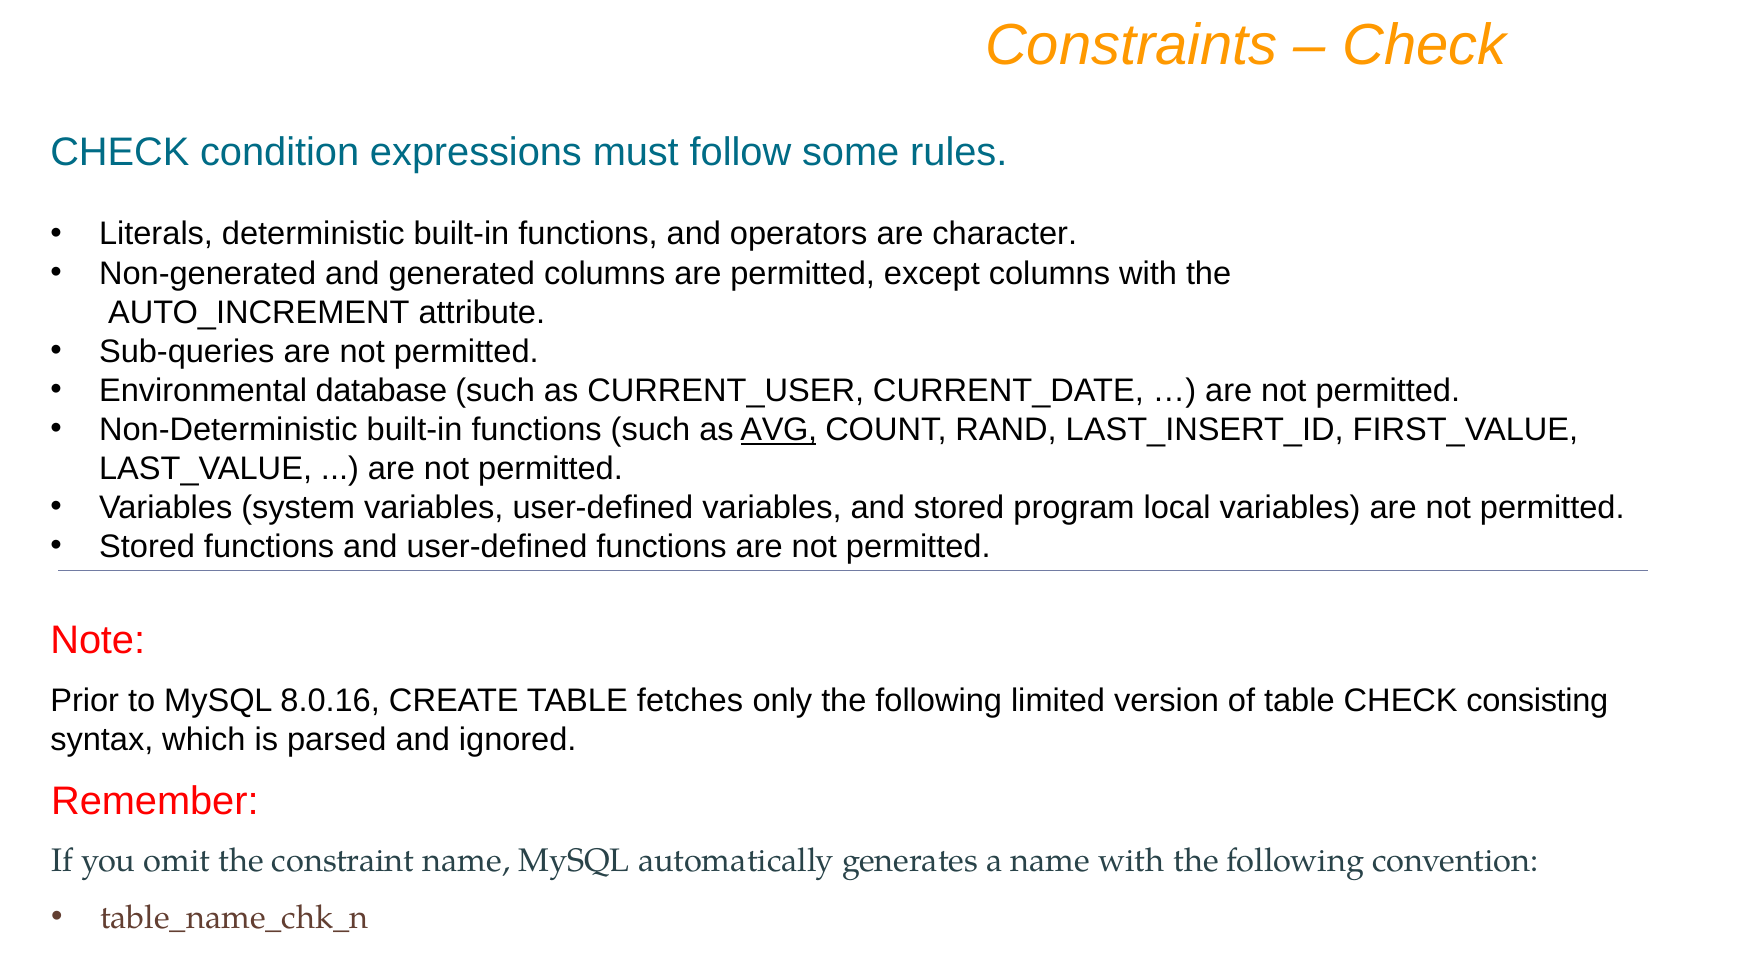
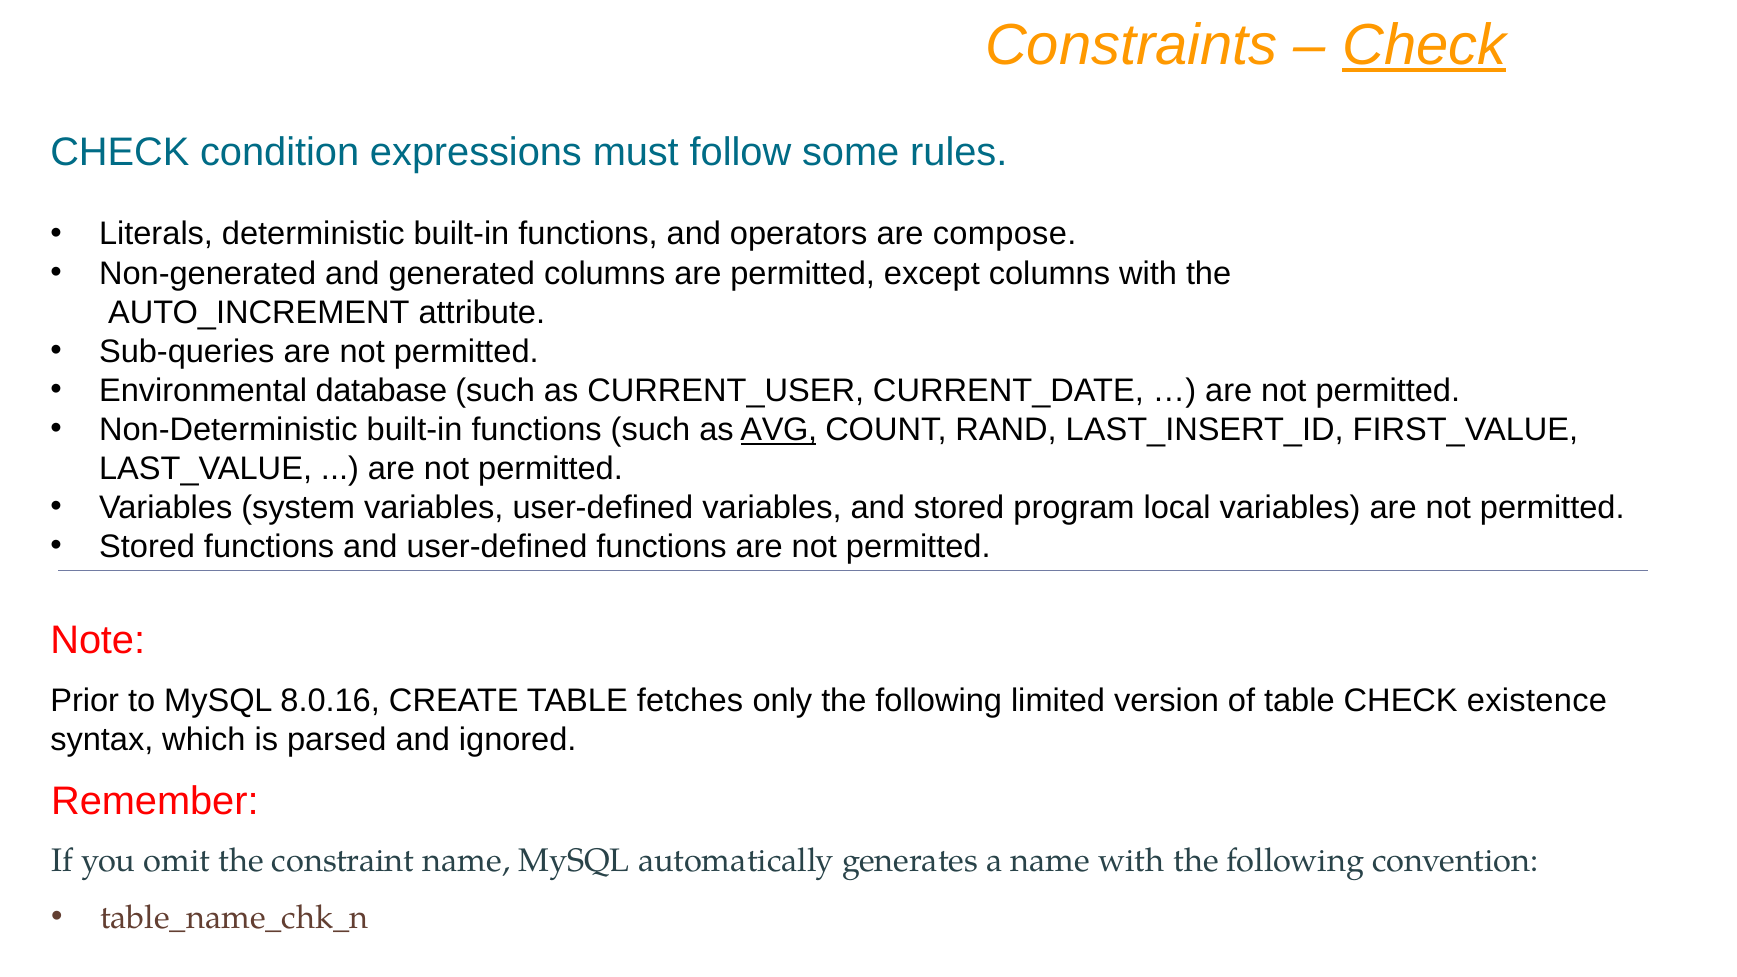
Check at (1424, 45) underline: none -> present
character: character -> compose
consisting: consisting -> existence
